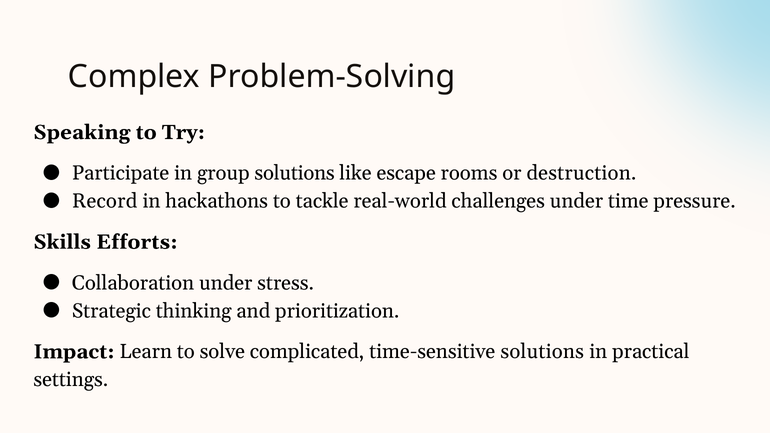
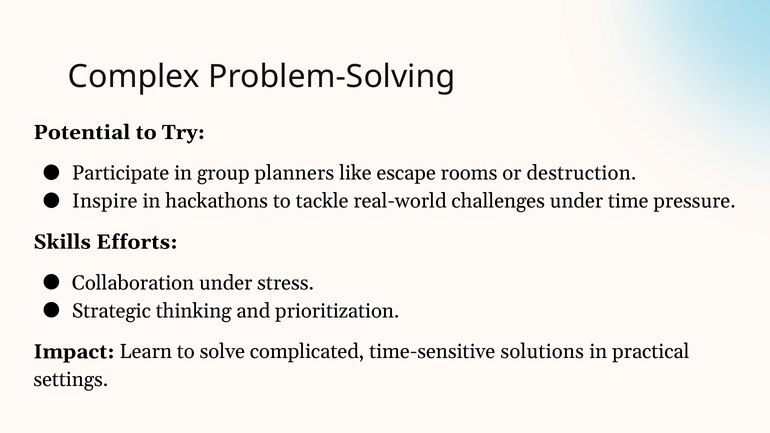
Speaking: Speaking -> Potential
group solutions: solutions -> planners
Record: Record -> Inspire
